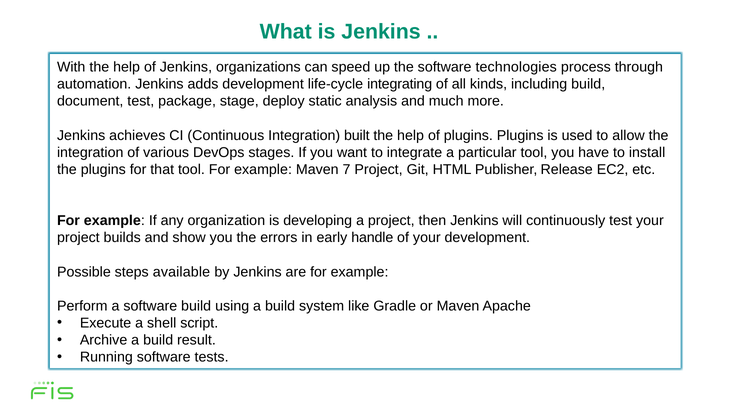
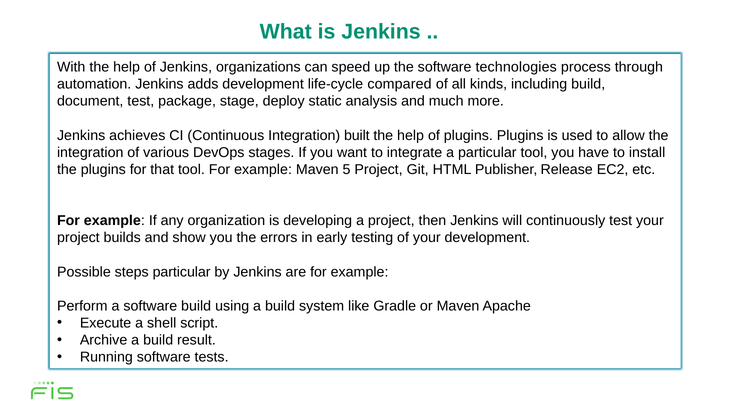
integrating: integrating -> compared
7: 7 -> 5
handle: handle -> testing
steps available: available -> particular
